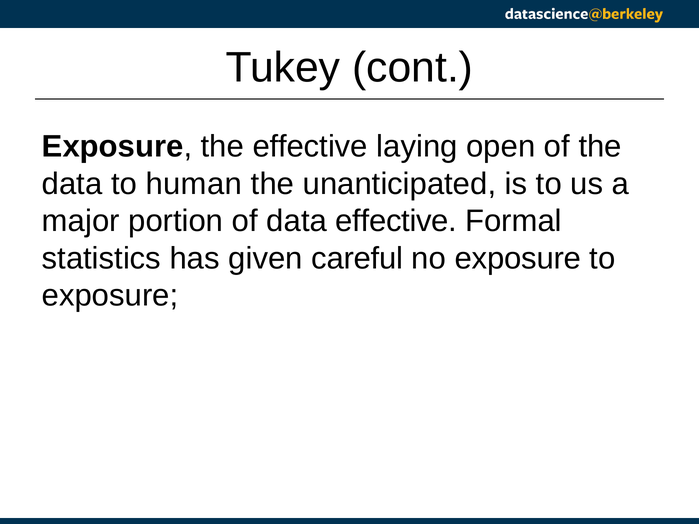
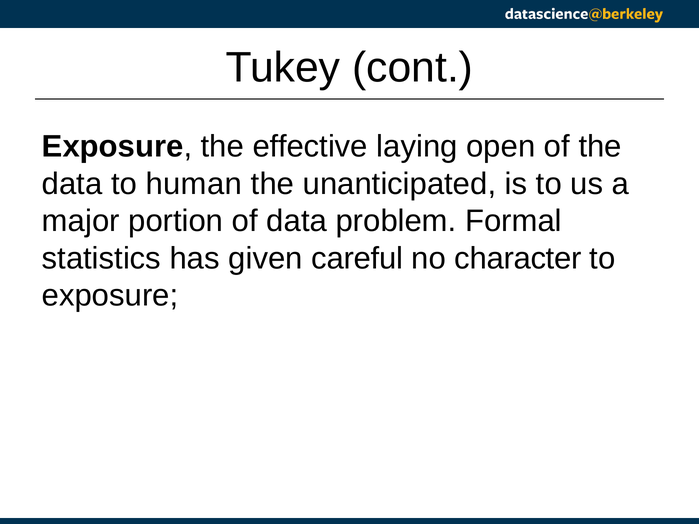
data effective: effective -> problem
no exposure: exposure -> character
